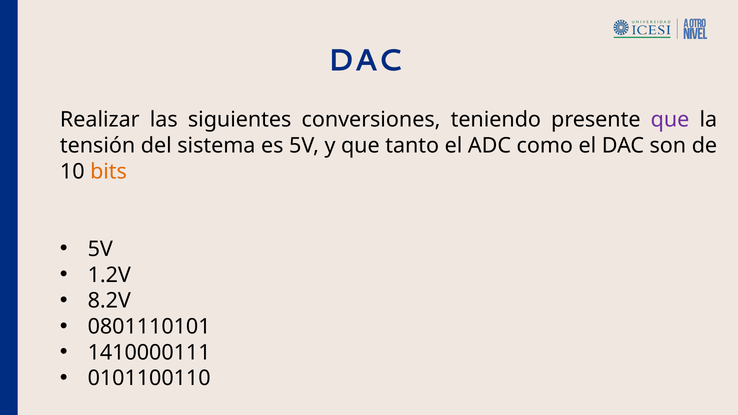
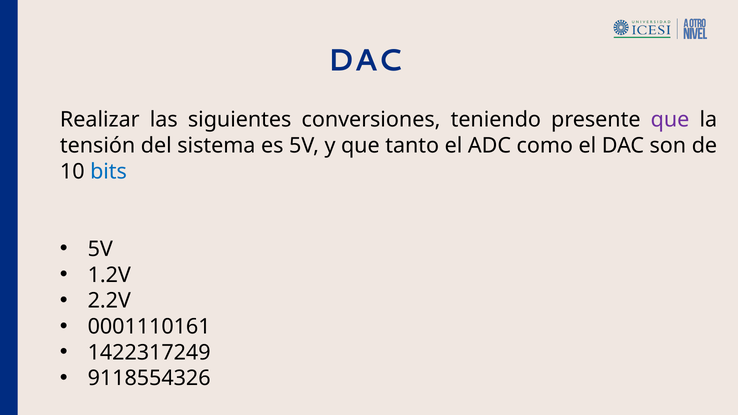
bits colour: orange -> blue
8.2V: 8.2V -> 2.2V
0801110101: 0801110101 -> 0001110161
1410000111: 1410000111 -> 1422317249
0101100110: 0101100110 -> 9118554326
